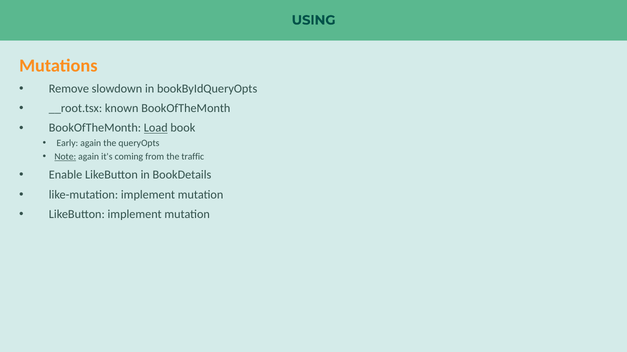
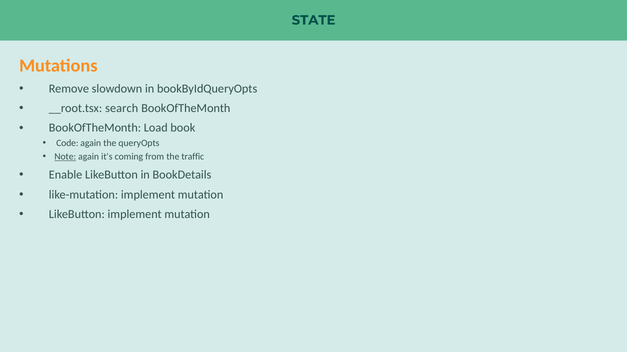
USING: USING -> STATE
known: known -> search
Load underline: present -> none
Early: Early -> Code
